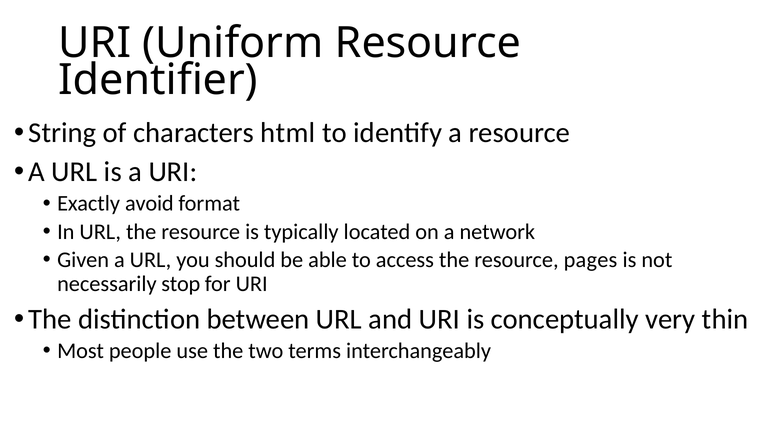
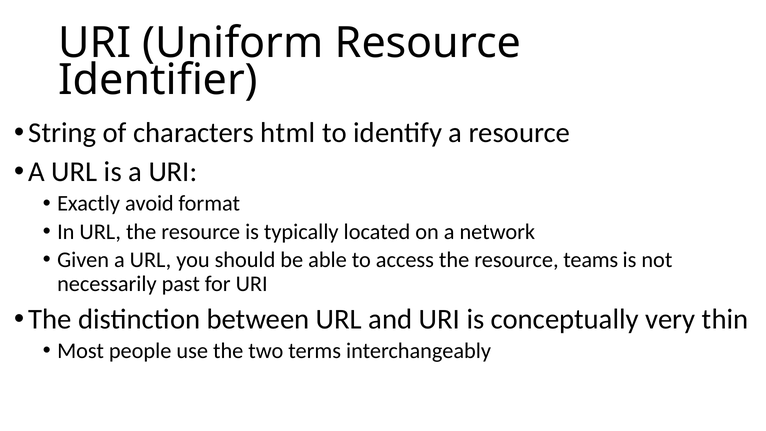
pages: pages -> teams
stop: stop -> past
